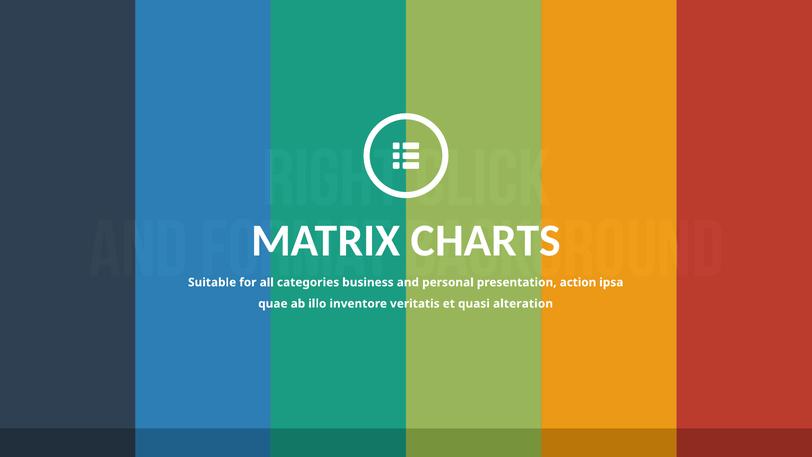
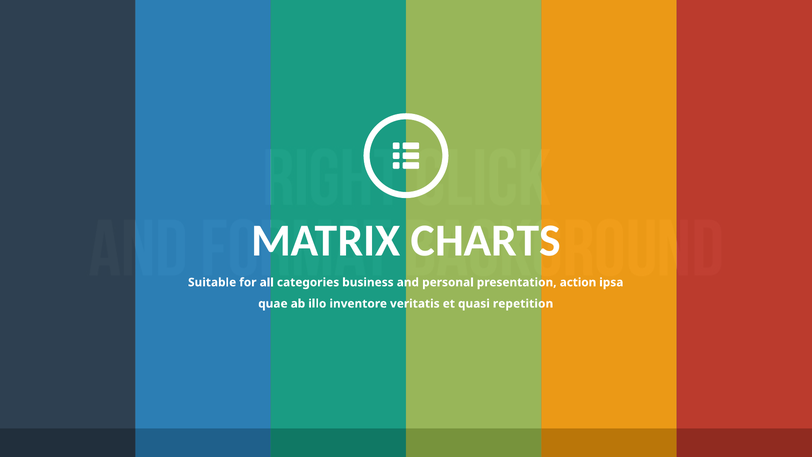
alteration: alteration -> repetition
